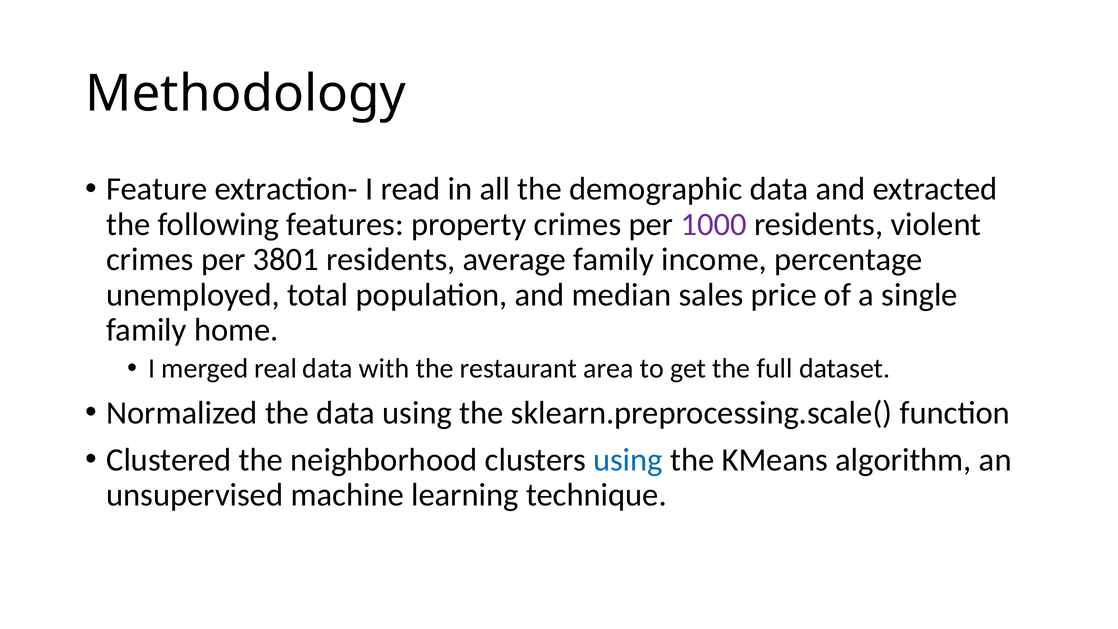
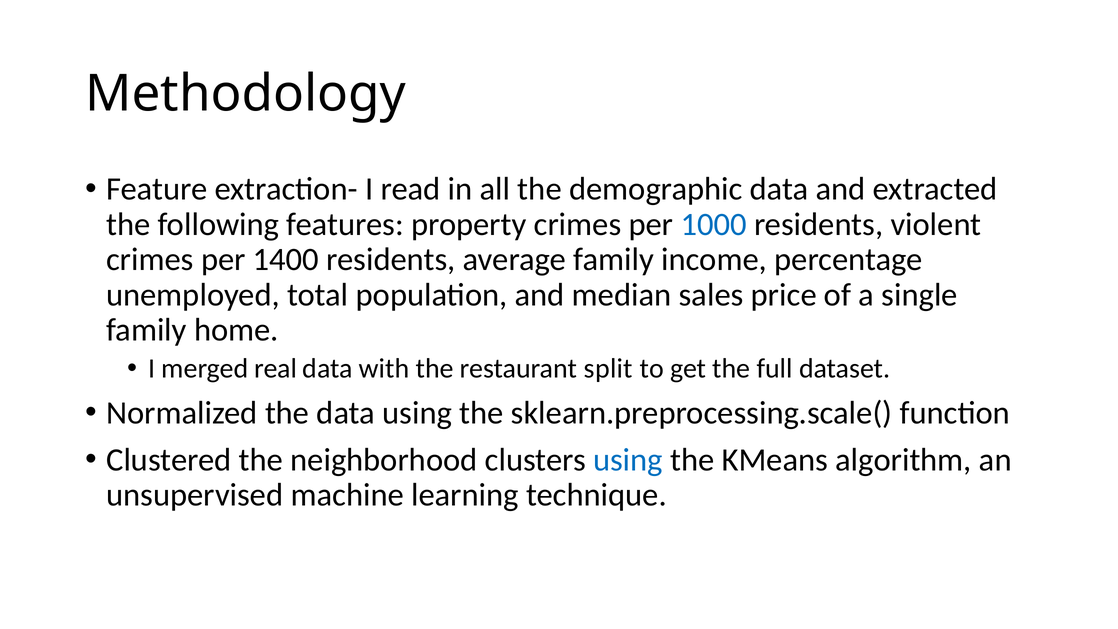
1000 colour: purple -> blue
3801: 3801 -> 1400
area: area -> split
